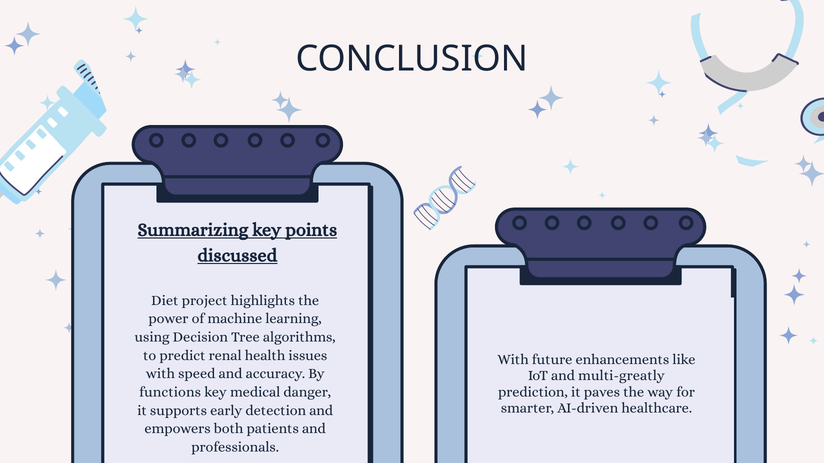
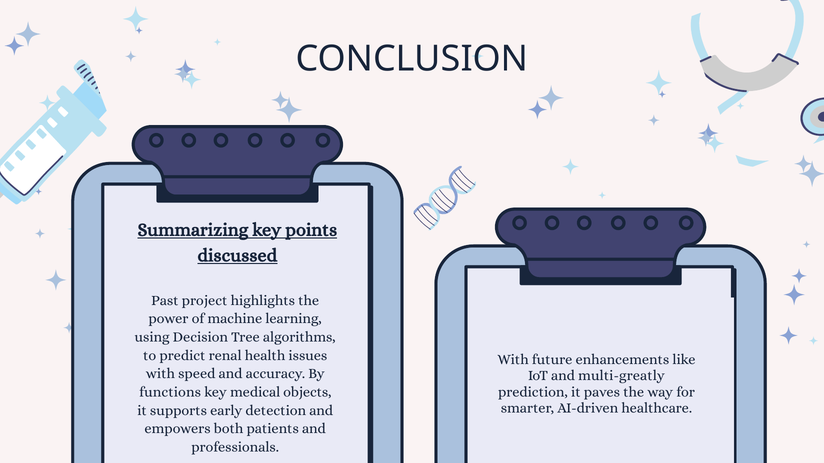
Diet: Diet -> Past
danger: danger -> objects
